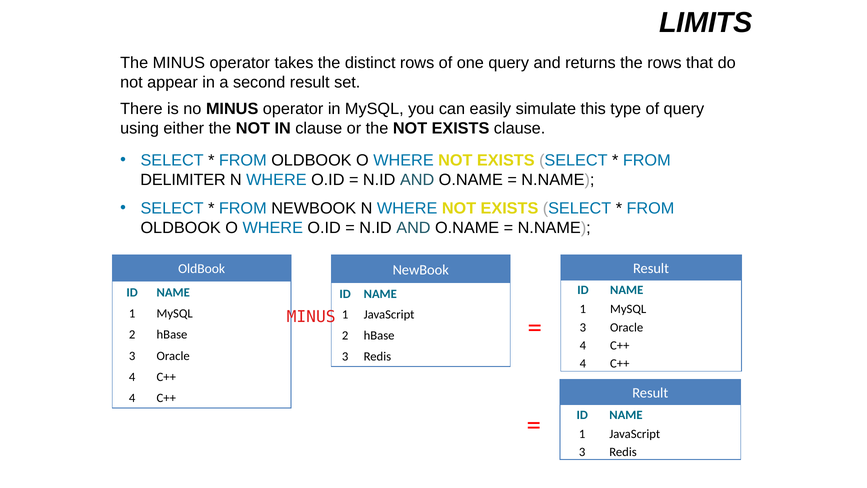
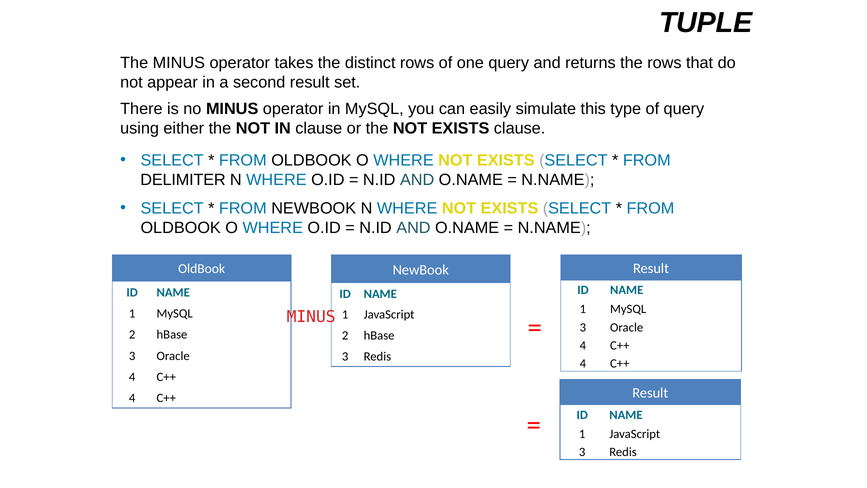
LIMITS: LIMITS -> TUPLE
